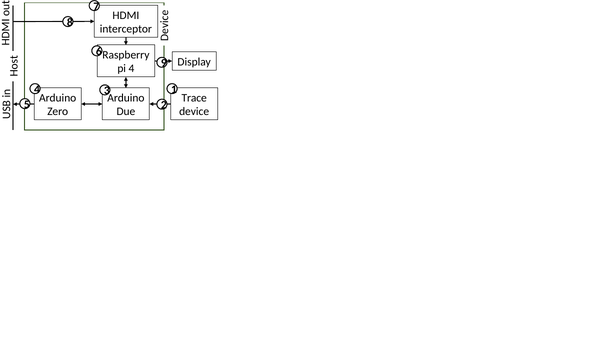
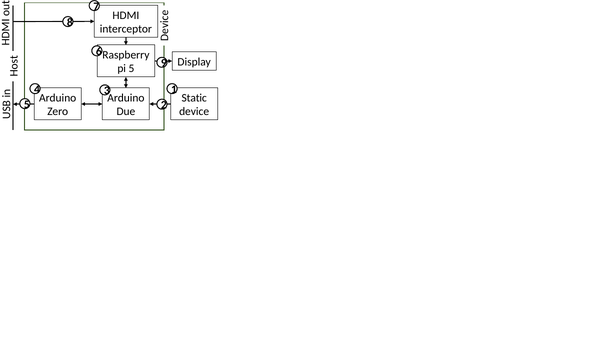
pi 4: 4 -> 5
Trace: Trace -> Static
